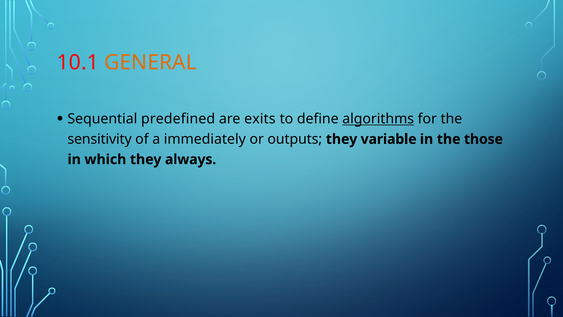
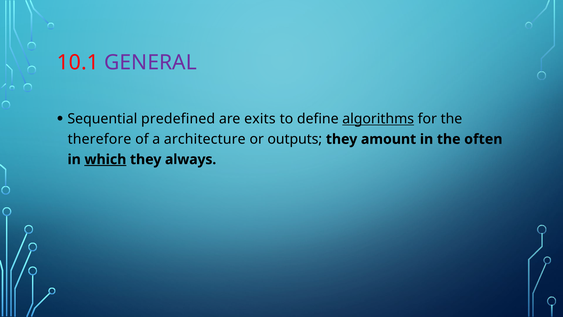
GENERAL colour: orange -> purple
sensitivity: sensitivity -> therefore
immediately: immediately -> architecture
variable: variable -> amount
those: those -> often
which underline: none -> present
